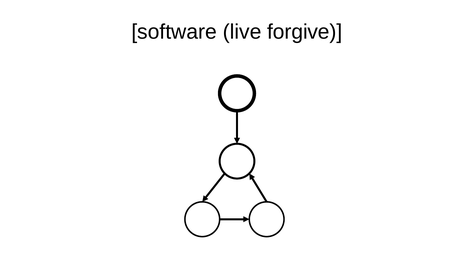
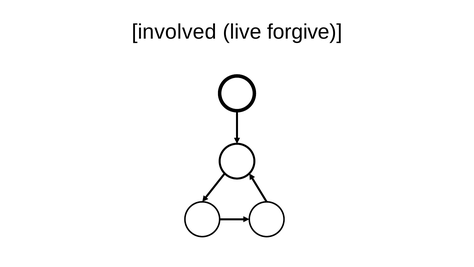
software: software -> involved
